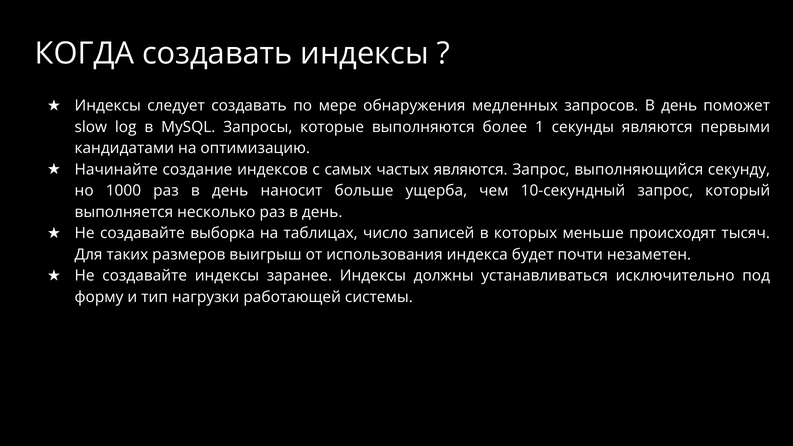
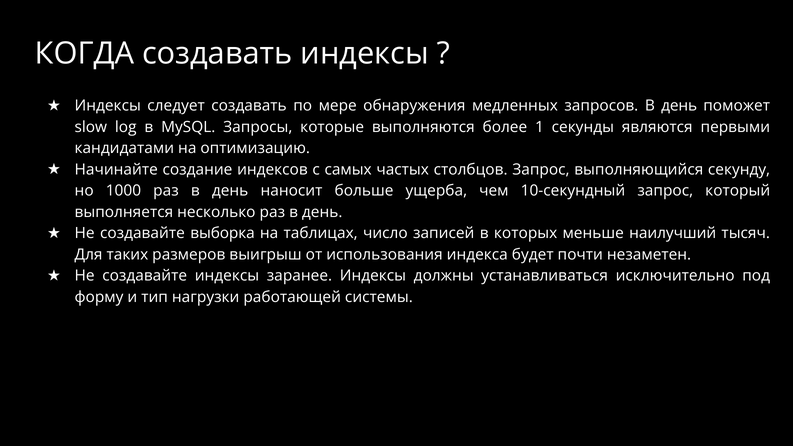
частых являются: являются -> столбцов
происходят: происходят -> наилучший
